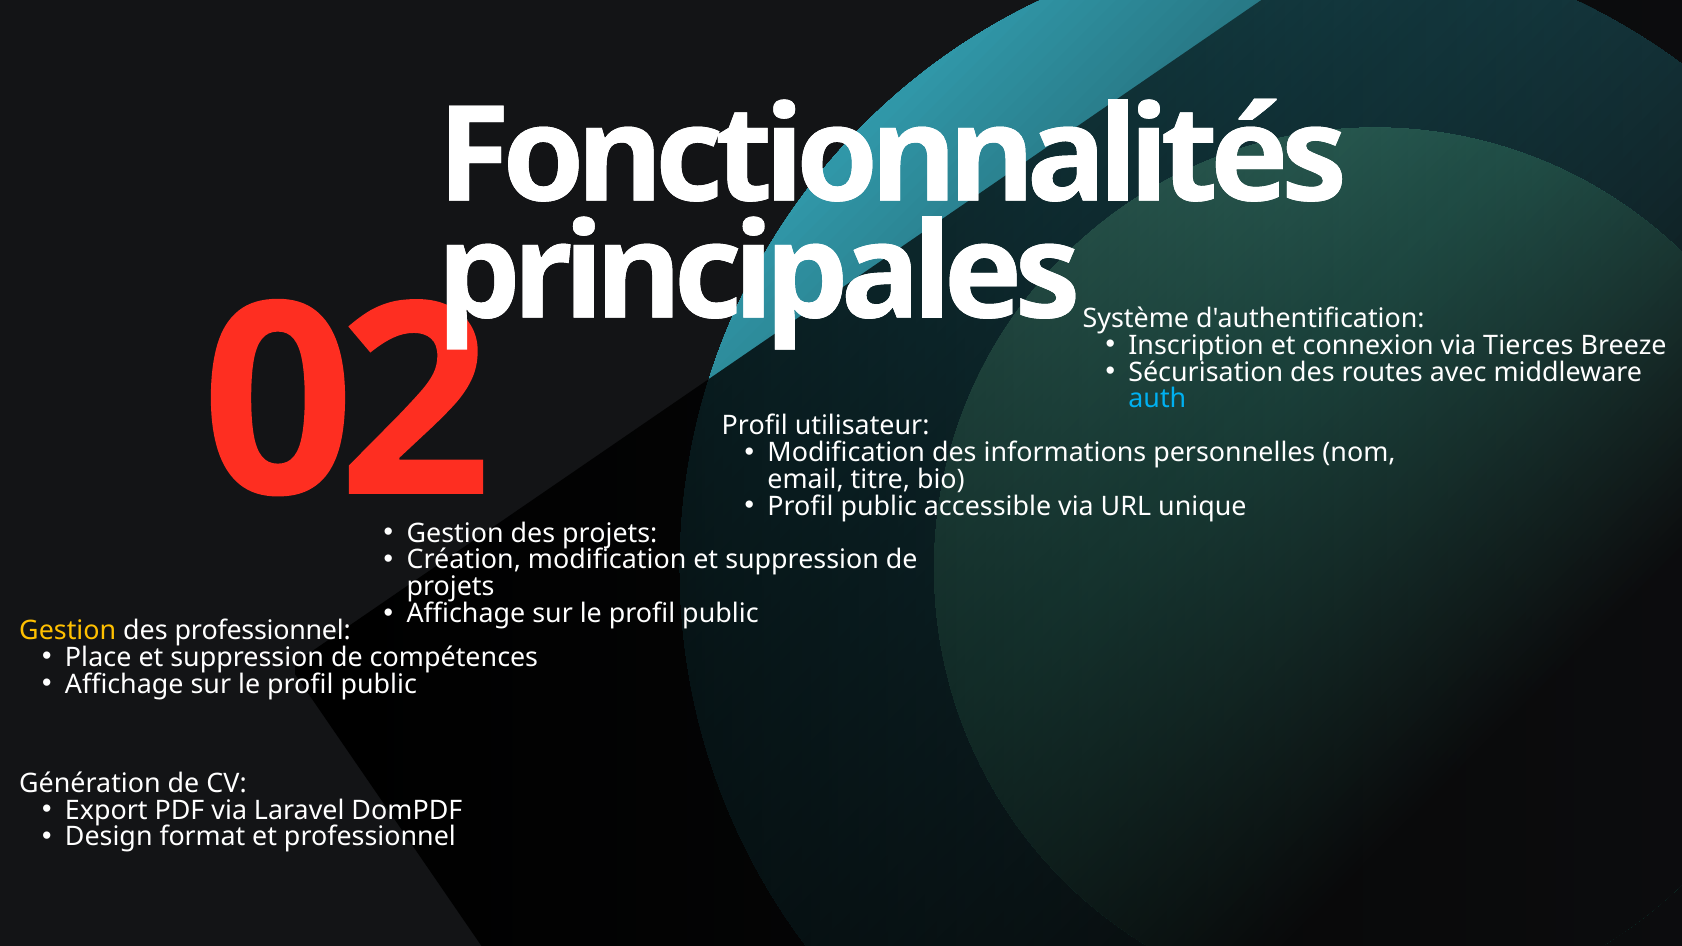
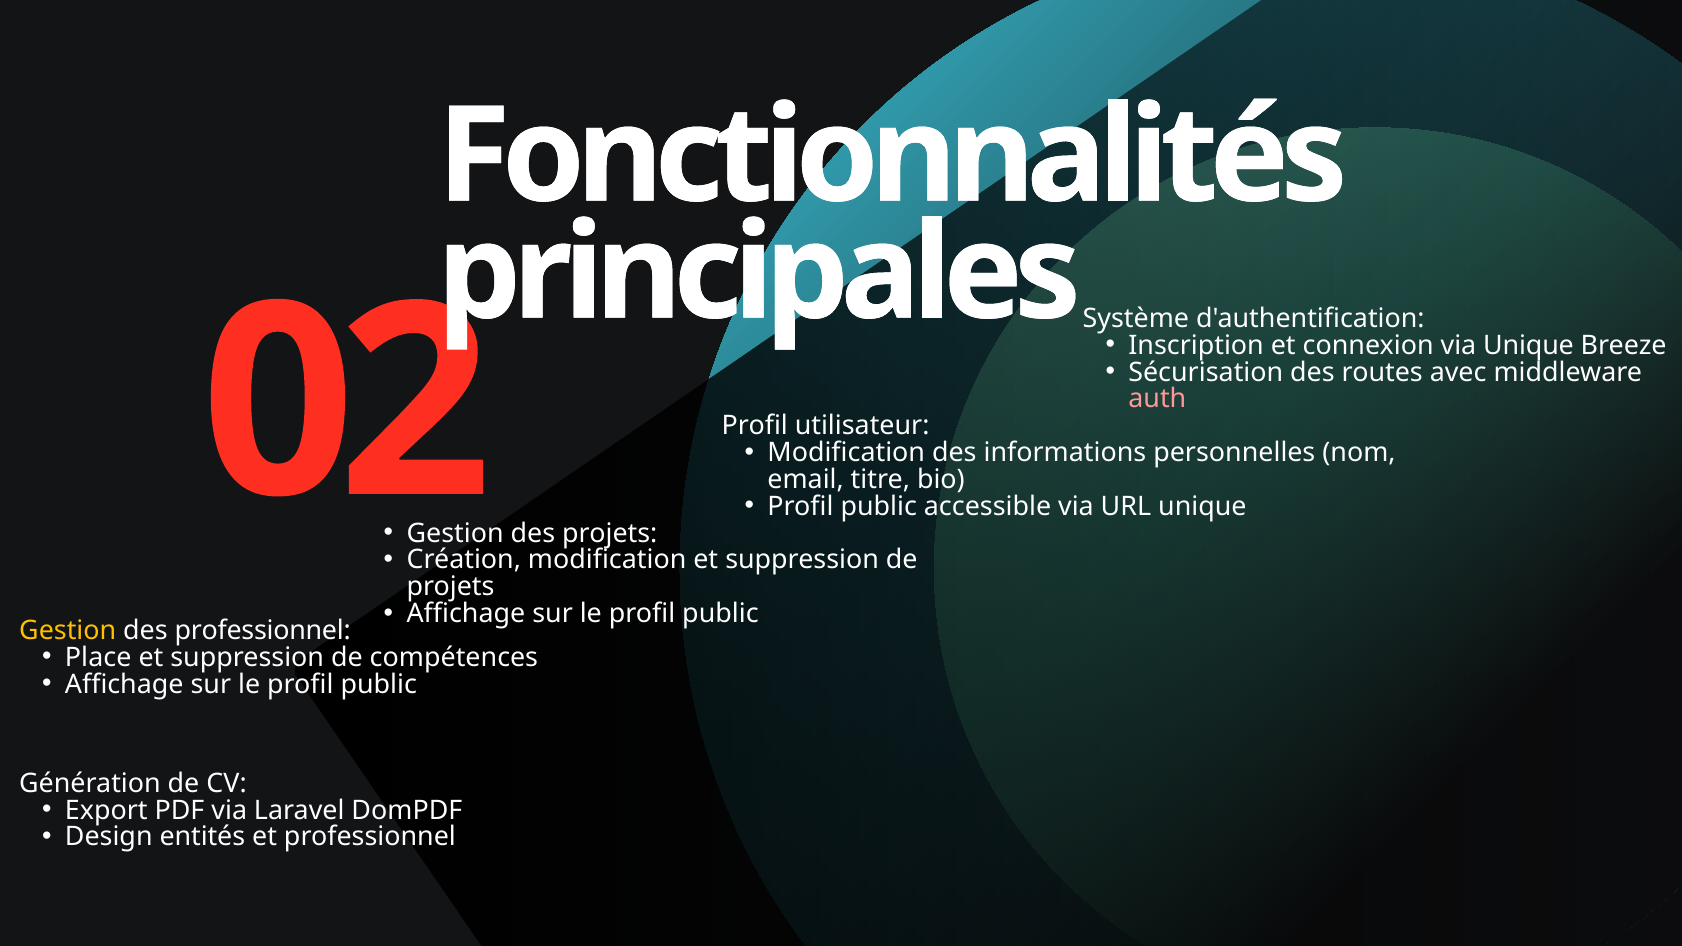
via Tierces: Tierces -> Unique
auth colour: light blue -> pink
format: format -> entités
